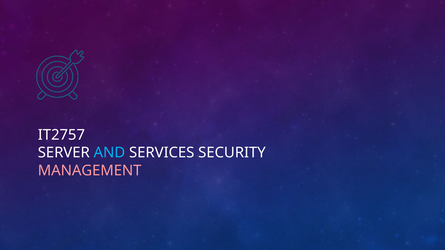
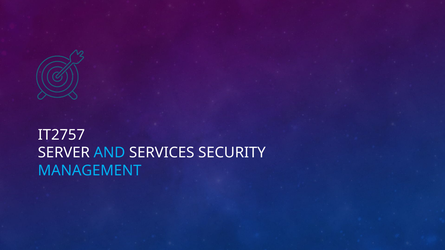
MANAGEMENT colour: pink -> light blue
